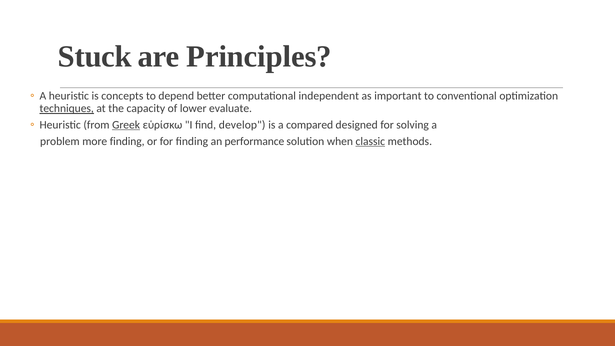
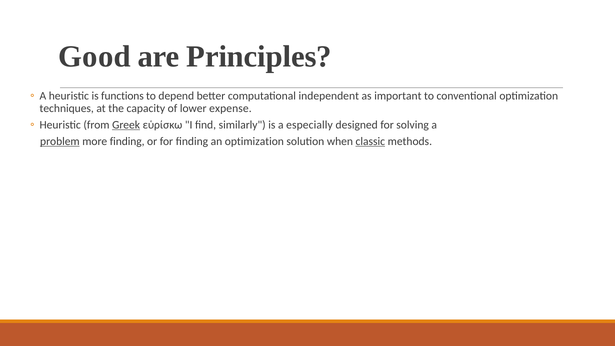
Stuck: Stuck -> Good
concepts: concepts -> functions
techniques underline: present -> none
evaluate: evaluate -> expense
develop: develop -> similarly
compared: compared -> especially
problem underline: none -> present
an performance: performance -> optimization
